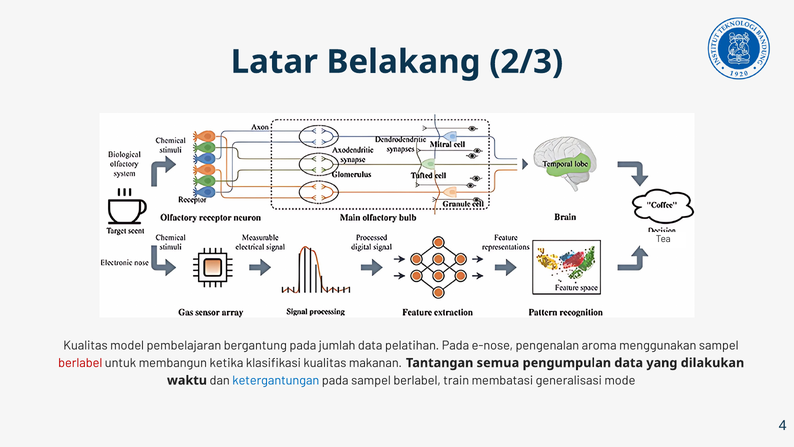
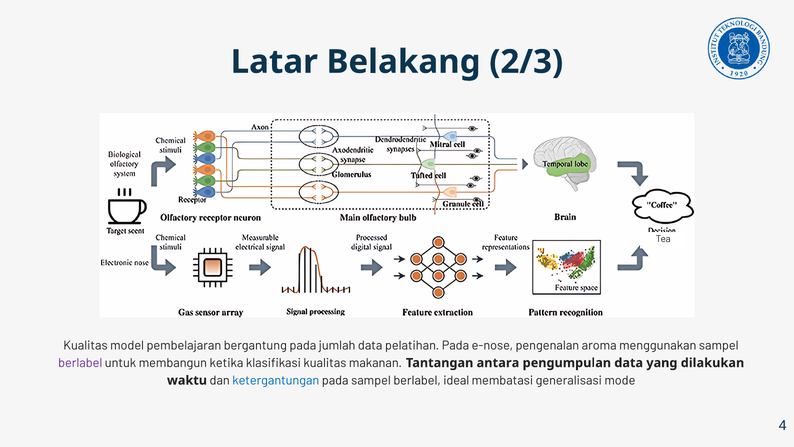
berlabel at (80, 363) colour: red -> purple
semua: semua -> antara
train: train -> ideal
